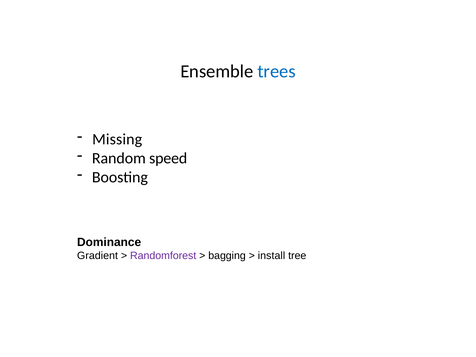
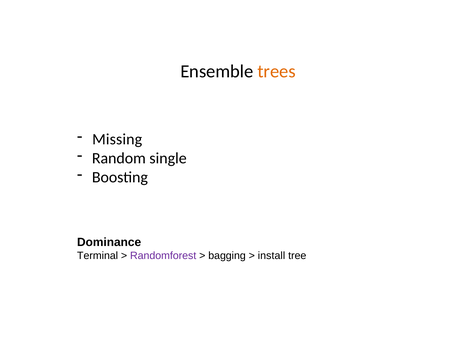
trees colour: blue -> orange
speed: speed -> single
Gradient: Gradient -> Terminal
